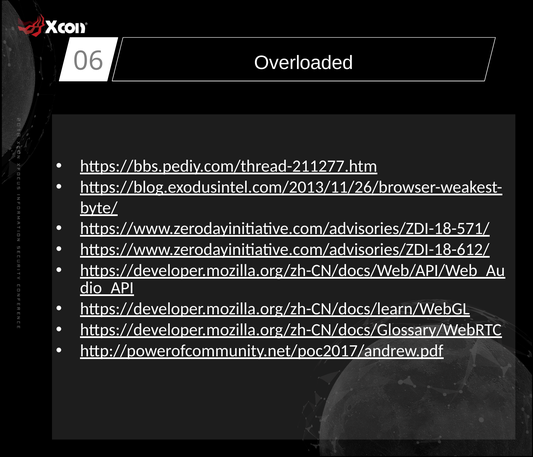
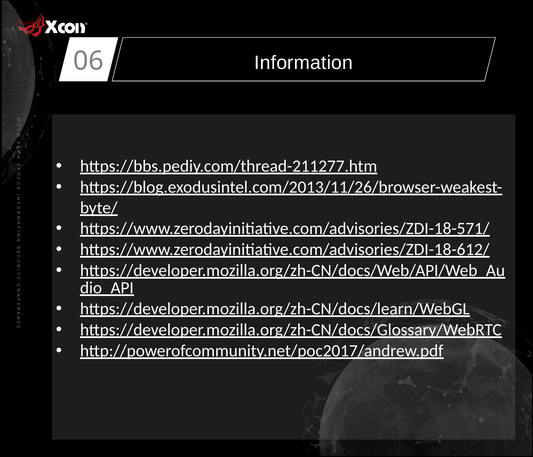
Overloaded: Overloaded -> Information
